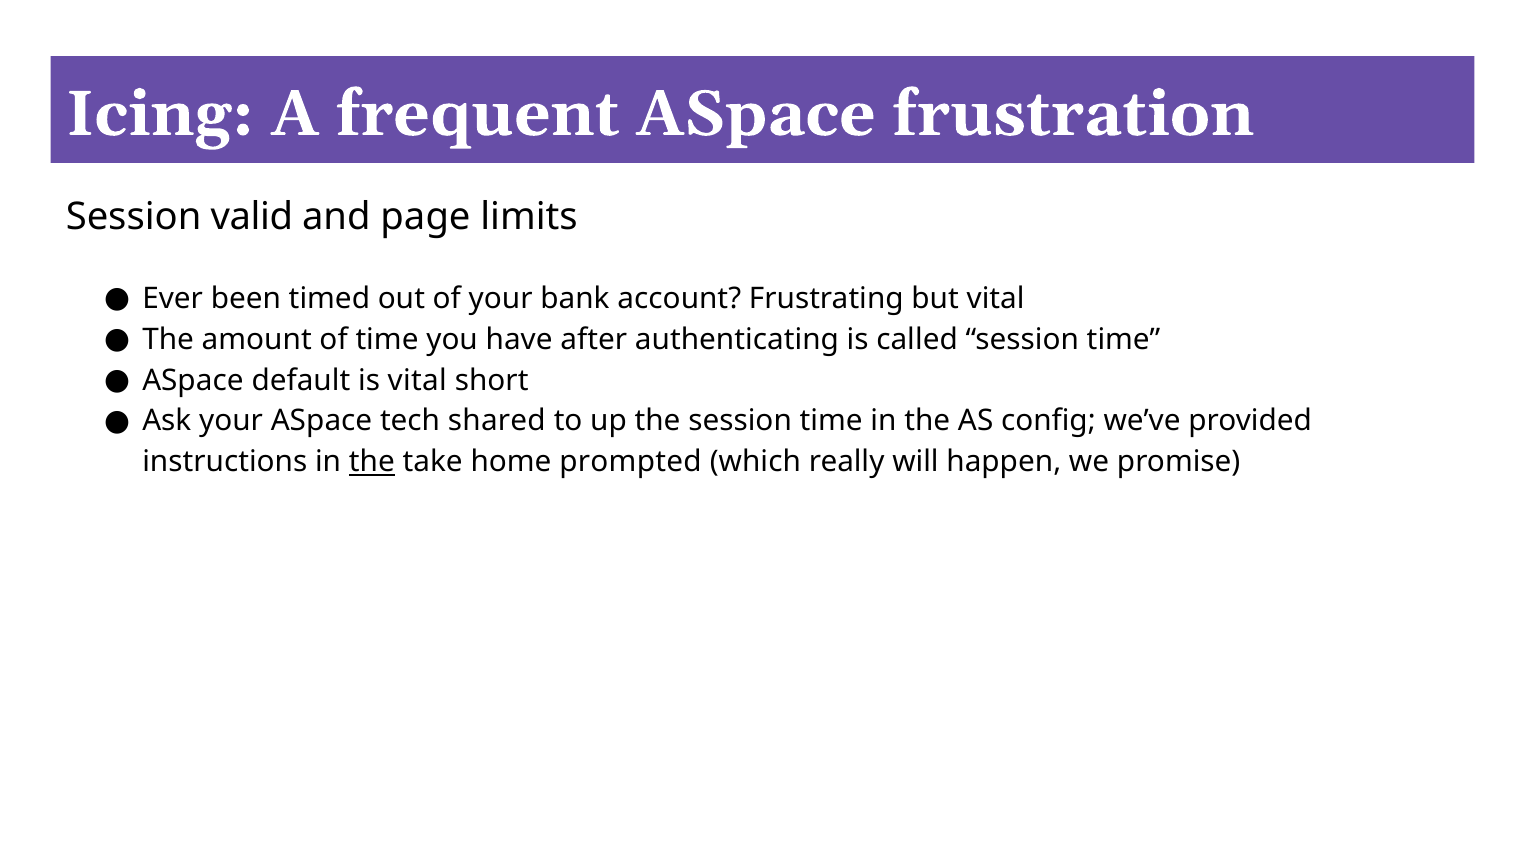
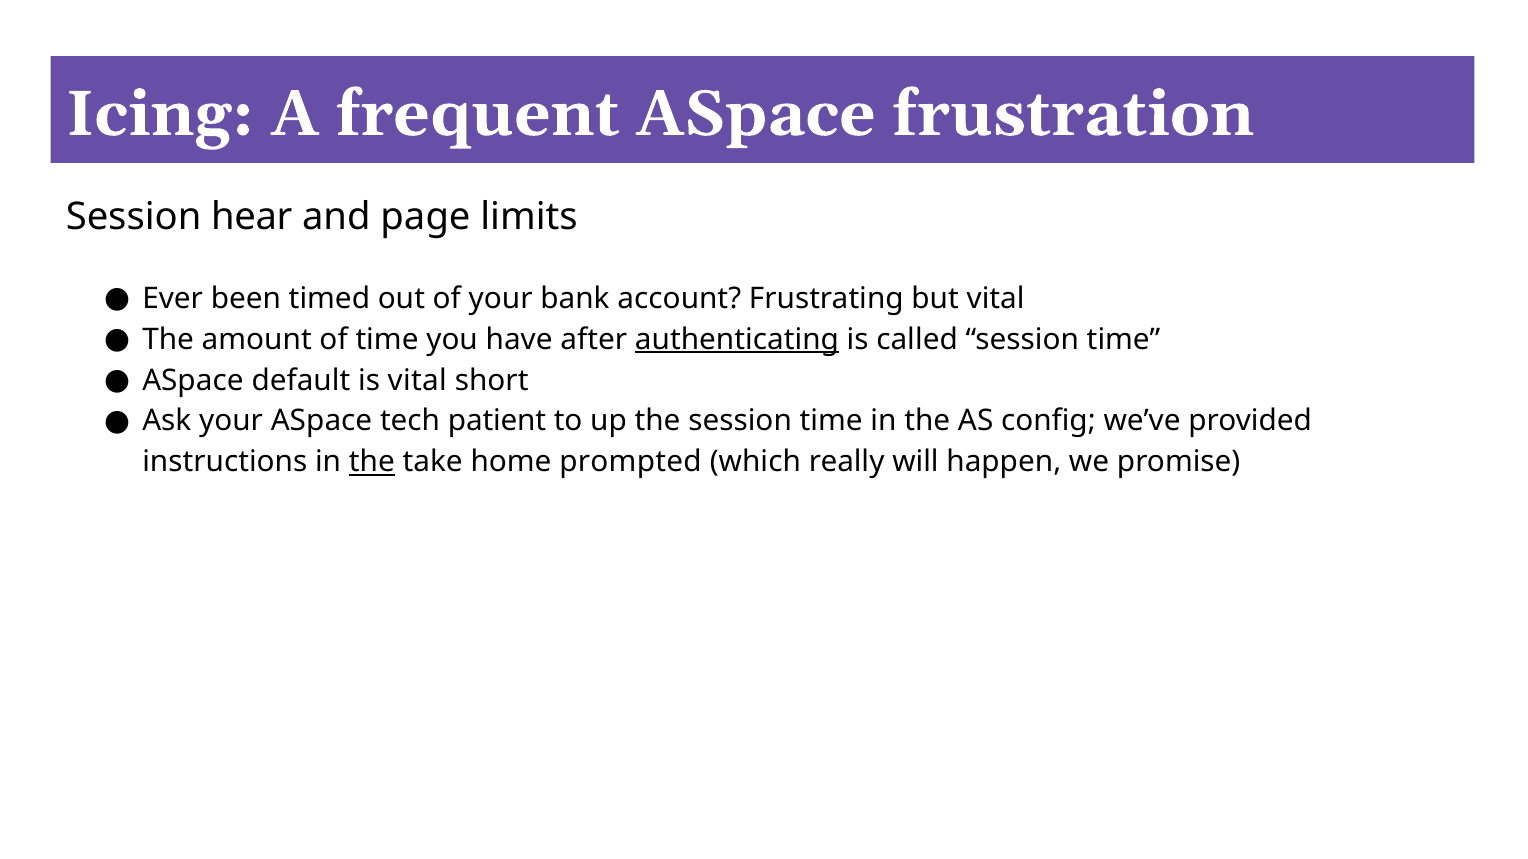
valid: valid -> hear
authenticating underline: none -> present
shared: shared -> patient
